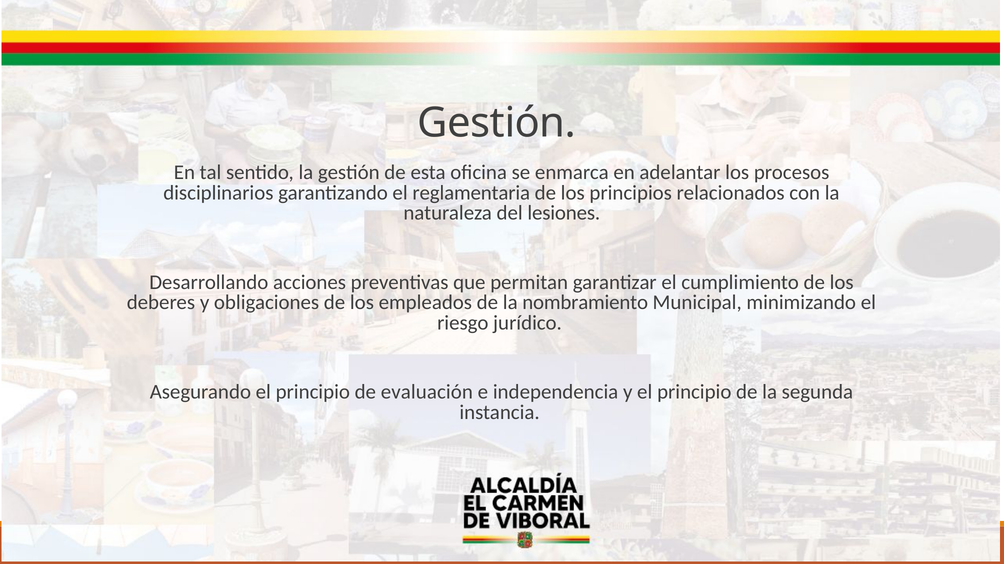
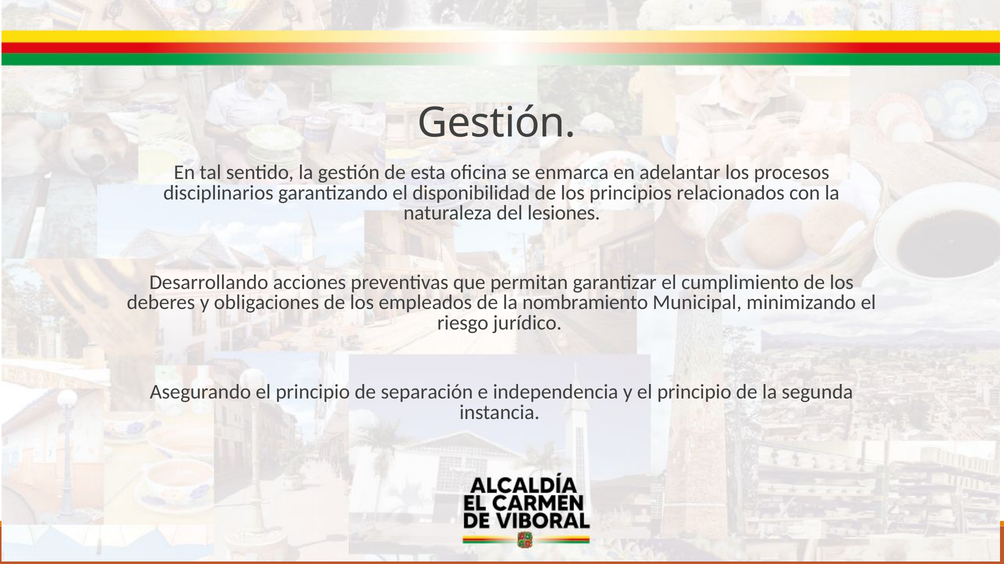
reglamentaria: reglamentaria -> disponibilidad
evaluación: evaluación -> separación
